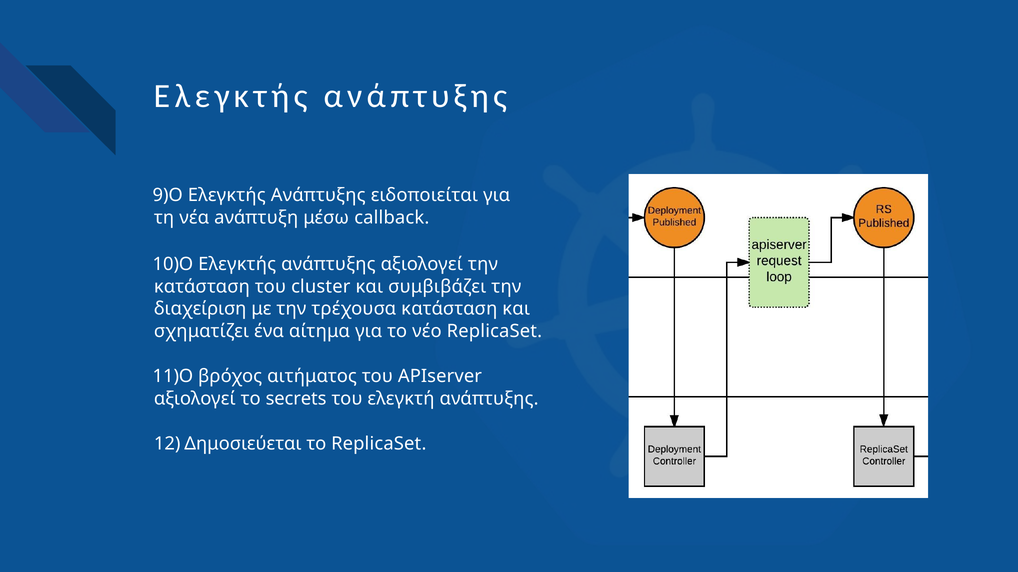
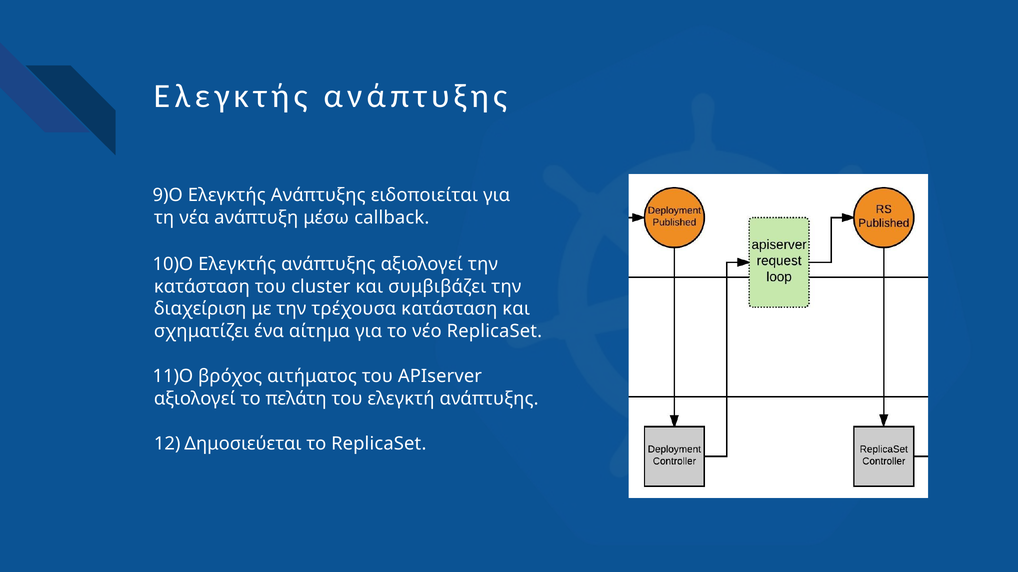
secrets: secrets -> πελάτη
